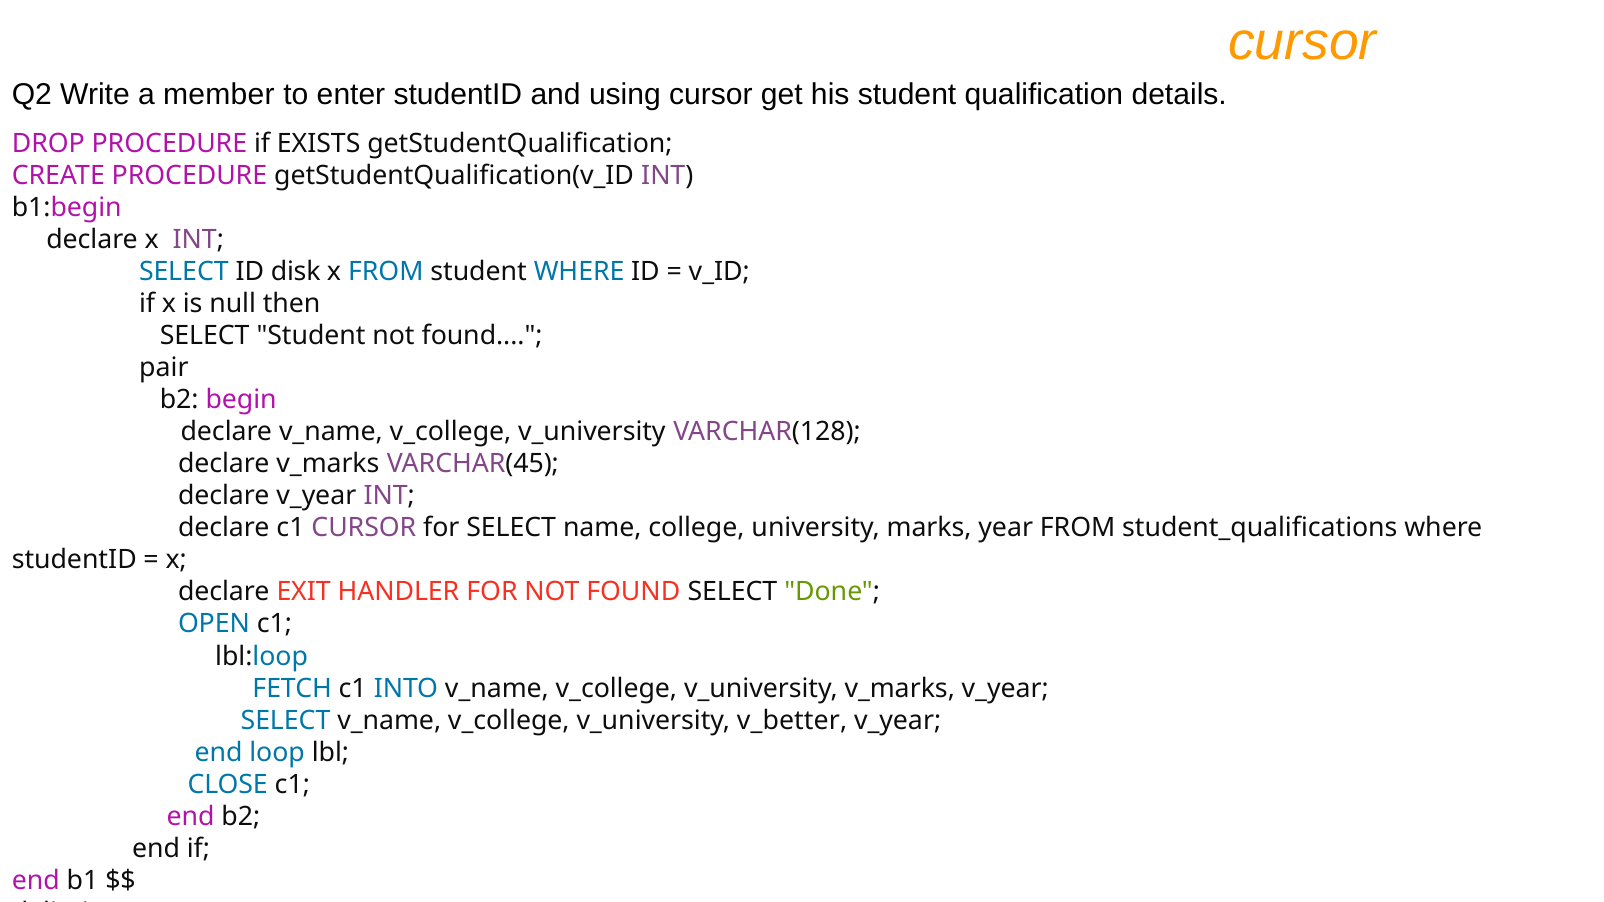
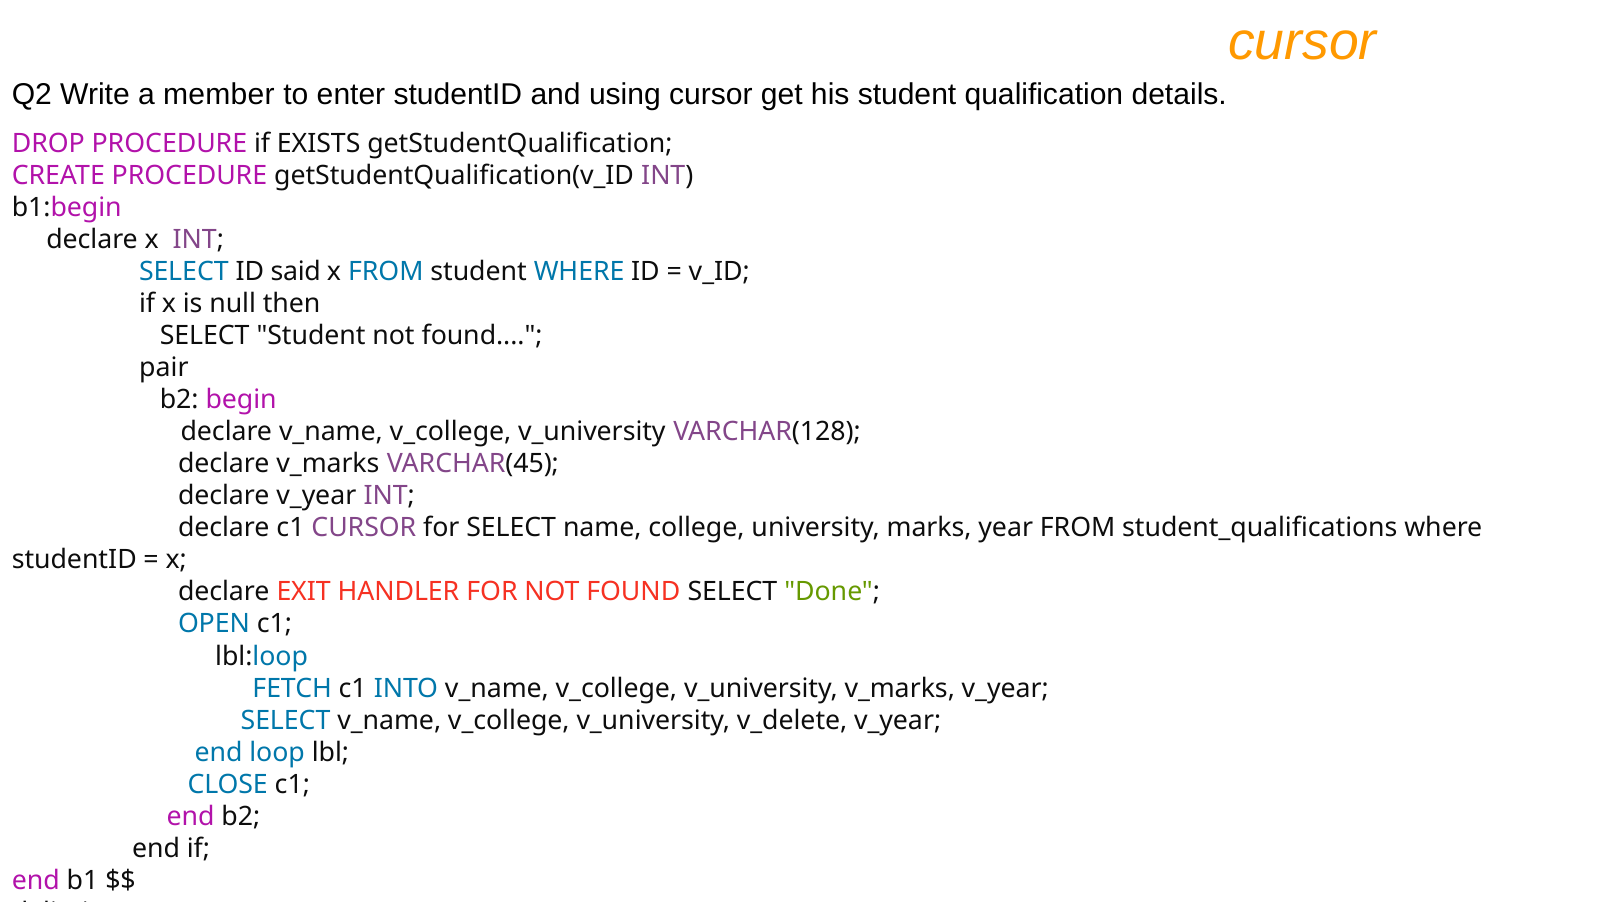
disk: disk -> said
v_better: v_better -> v_delete
